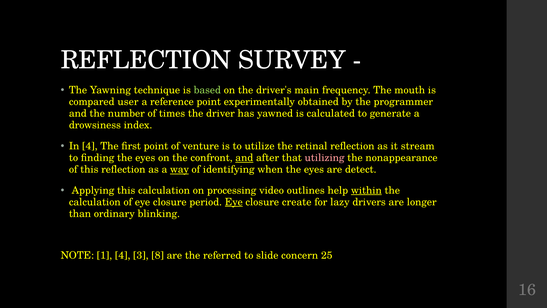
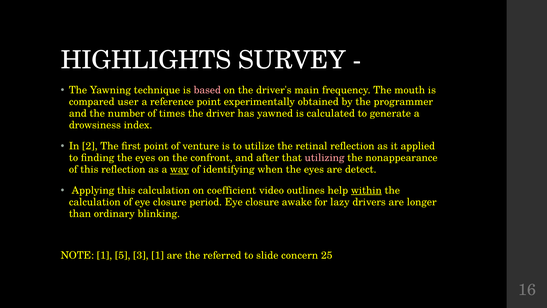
REFLECTION at (146, 60): REFLECTION -> HIGHLIGHTS
based colour: light green -> pink
In 4: 4 -> 2
stream: stream -> applied
and at (244, 158) underline: present -> none
processing: processing -> coefficient
Eye at (234, 202) underline: present -> none
create: create -> awake
1 4: 4 -> 5
3 8: 8 -> 1
